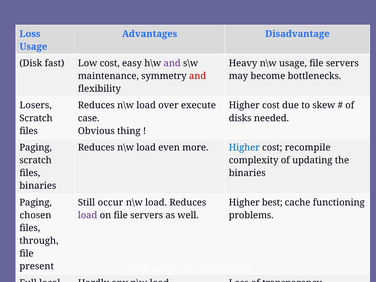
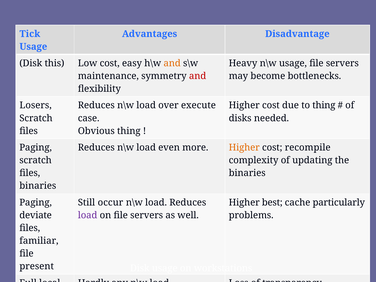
Loss at (30, 34): Loss -> Tick
fast: fast -> this
and at (172, 63) colour: purple -> orange
to skew: skew -> thing
Higher at (244, 148) colour: blue -> orange
functioning: functioning -> particularly
chosen: chosen -> deviate
through: through -> familiar
